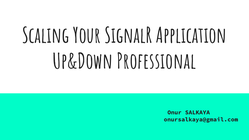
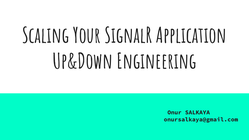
Professional: Professional -> Engineering
